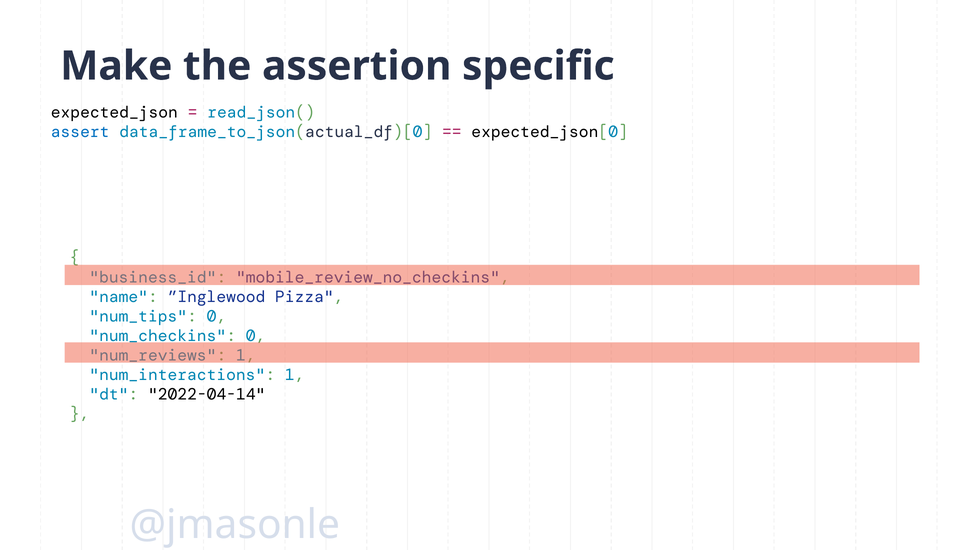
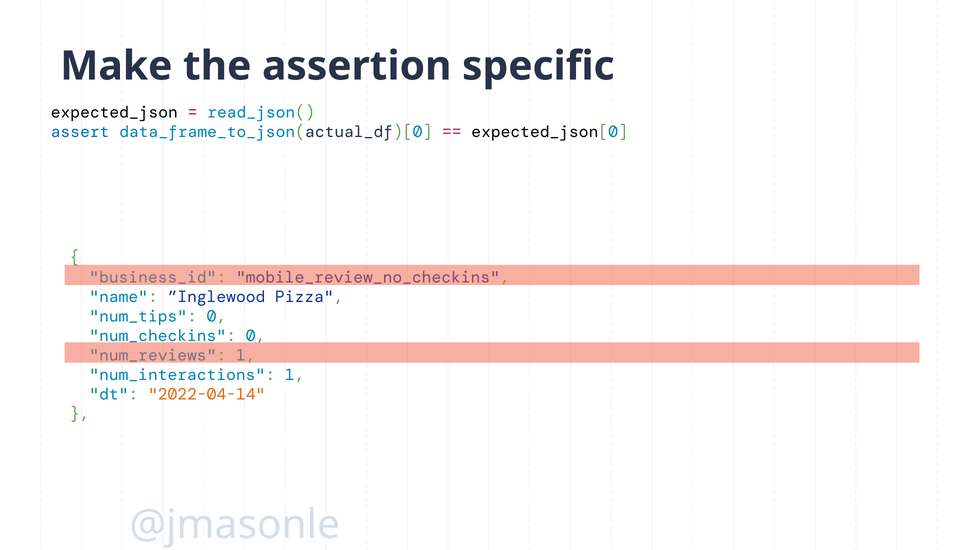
2022-04-14 colour: black -> orange
